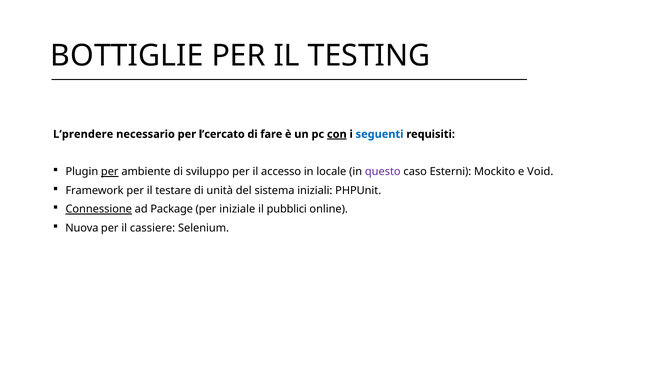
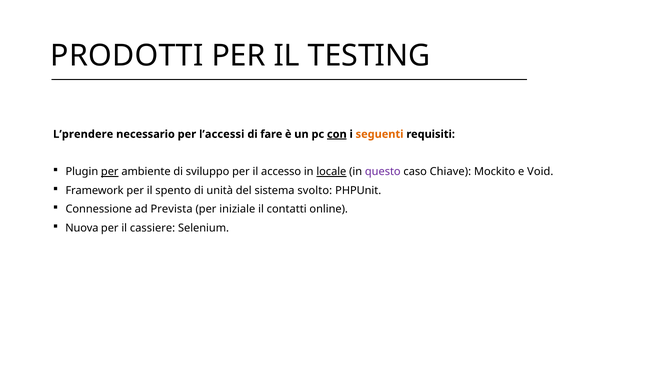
BOTTIGLIE: BOTTIGLIE -> PRODOTTI
l’cercato: l’cercato -> l’accessi
seguenti colour: blue -> orange
locale underline: none -> present
Esterni: Esterni -> Chiave
testare: testare -> spento
iniziali: iniziali -> svolto
Connessione underline: present -> none
Package: Package -> Prevista
pubblici: pubblici -> contatti
